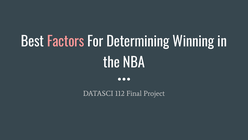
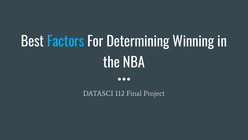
Factors colour: pink -> light blue
